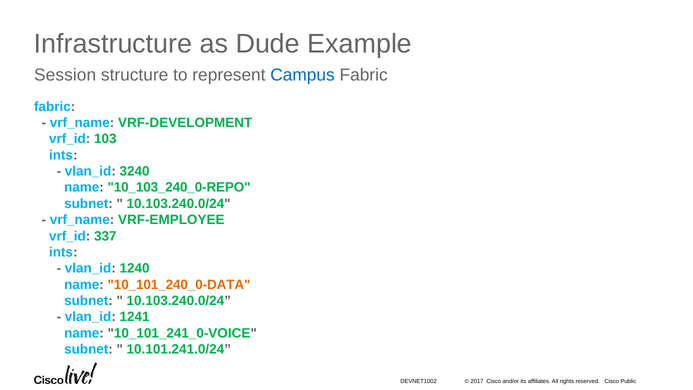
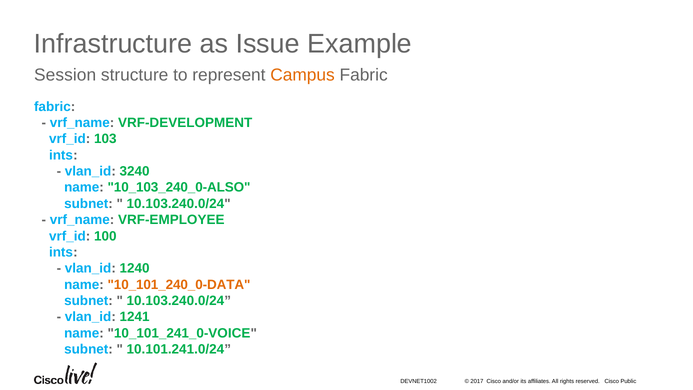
Dude: Dude -> Issue
Campus colour: blue -> orange
10_103_240_0-REPO: 10_103_240_0-REPO -> 10_103_240_0-ALSO
337: 337 -> 100
